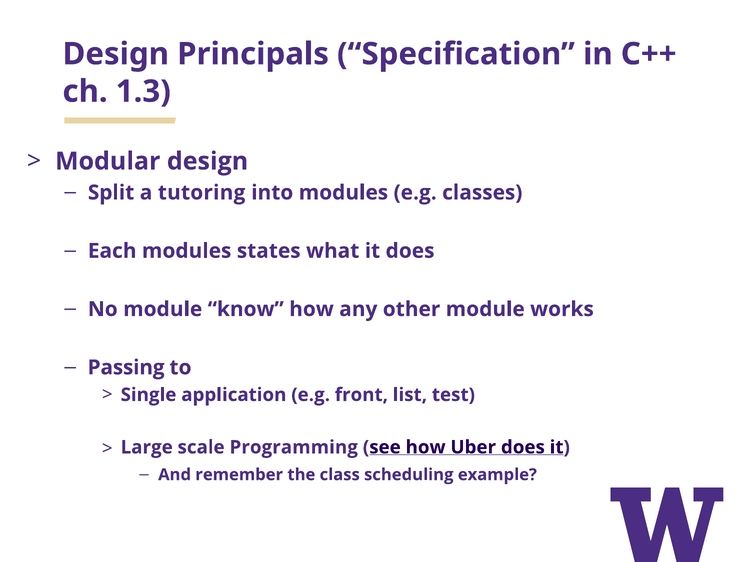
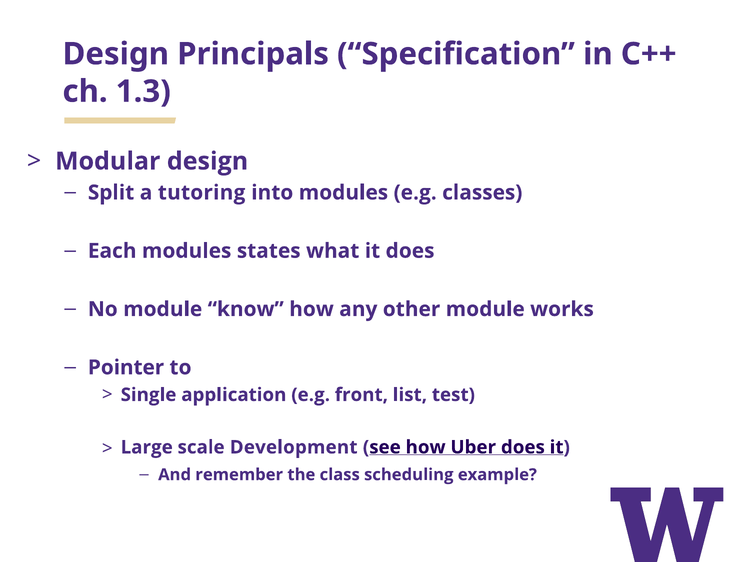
Passing: Passing -> Pointer
Programming: Programming -> Development
